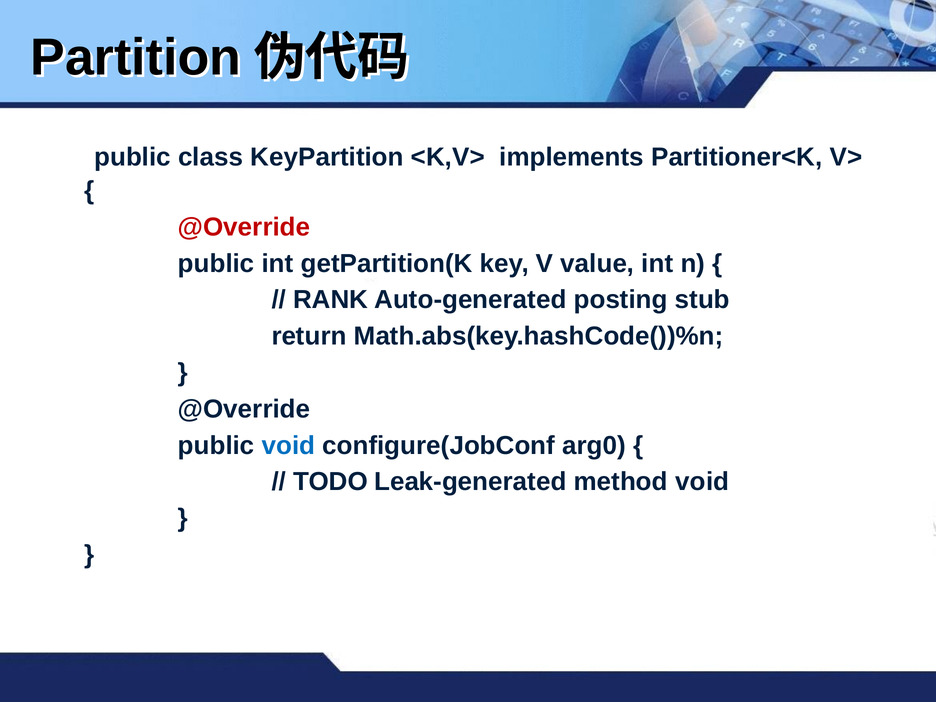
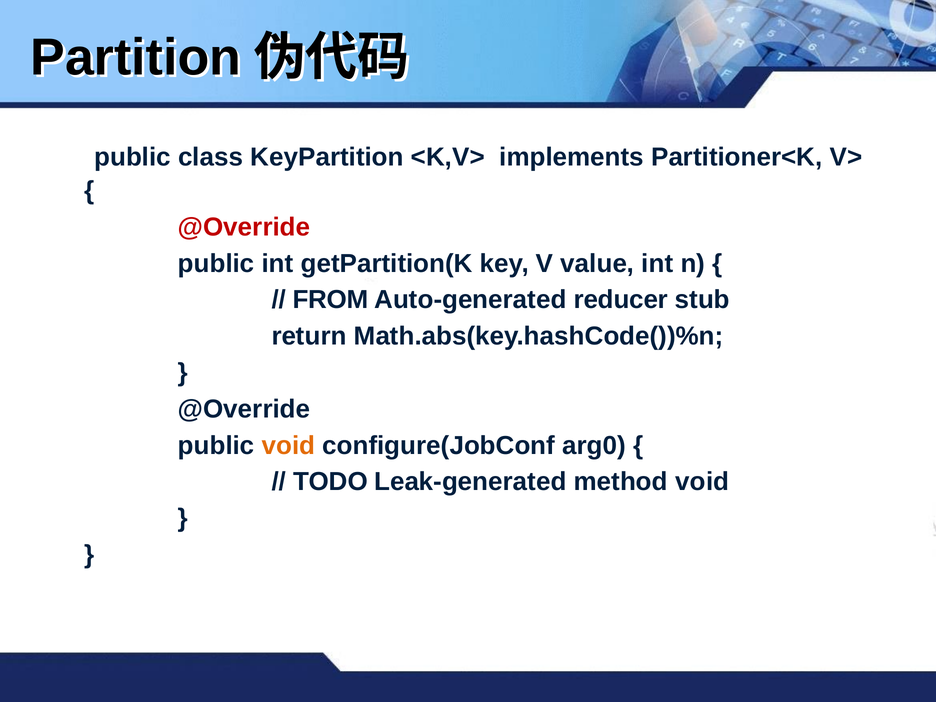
RANK: RANK -> FROM
posting: posting -> reducer
void at (288, 445) colour: blue -> orange
